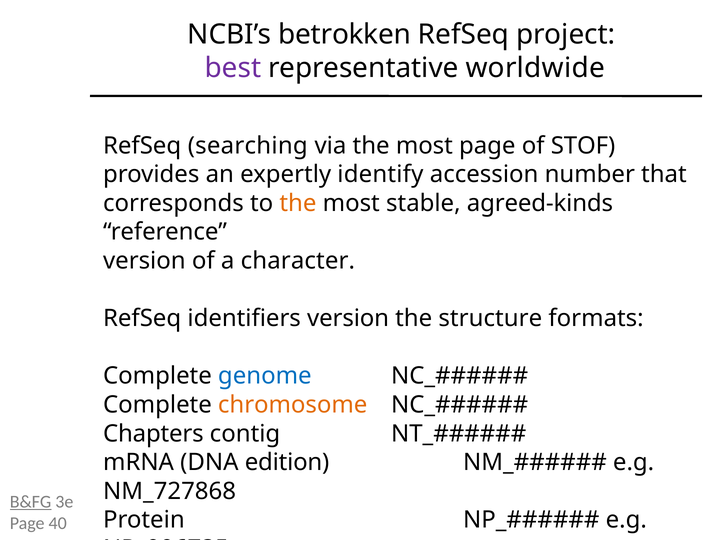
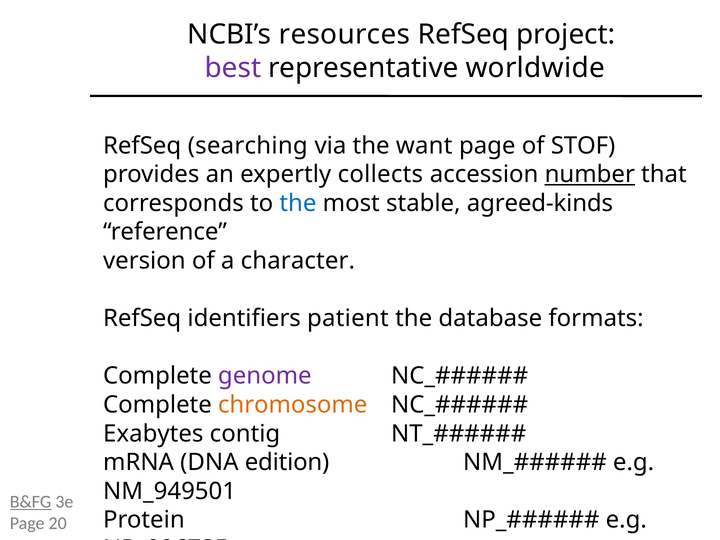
betrokken: betrokken -> resources
via the most: most -> want
identify: identify -> collects
number underline: none -> present
the at (298, 203) colour: orange -> blue
identifiers version: version -> patient
structure: structure -> database
genome colour: blue -> purple
Chapters: Chapters -> Exabytes
NM_727868: NM_727868 -> NM_949501
40: 40 -> 20
